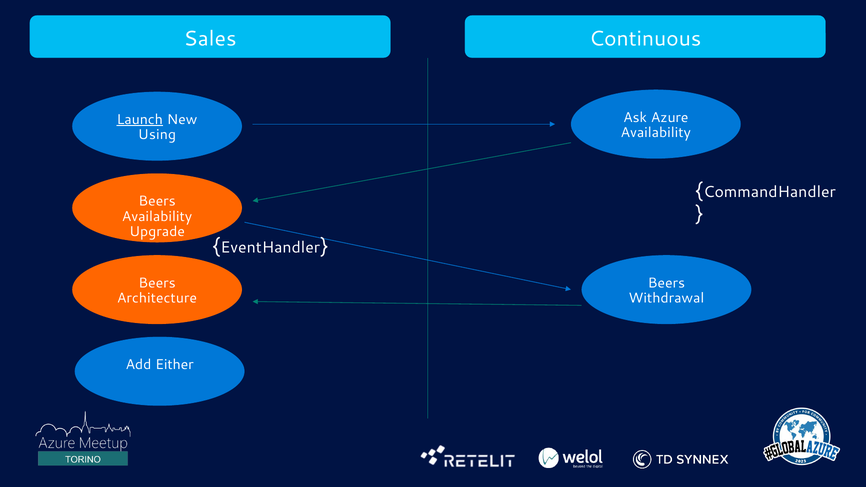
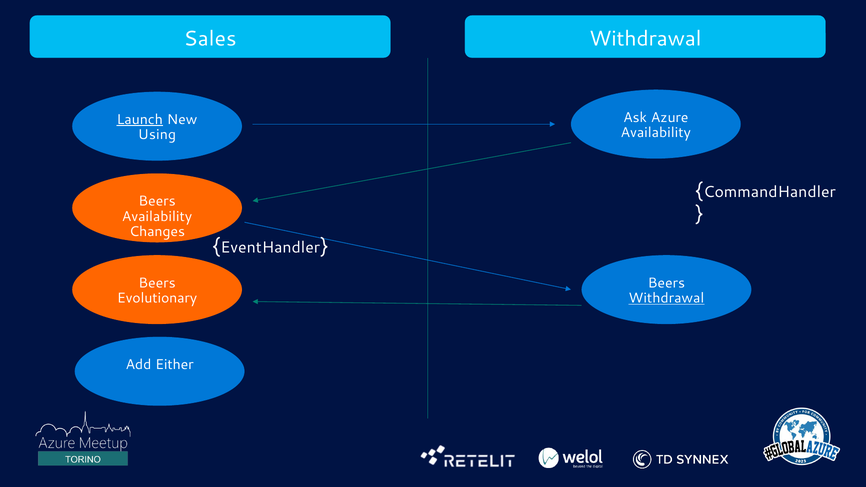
Sales Continuous: Continuous -> Withdrawal
Upgrade: Upgrade -> Changes
Architecture: Architecture -> Evolutionary
Withdrawal at (666, 298) underline: none -> present
